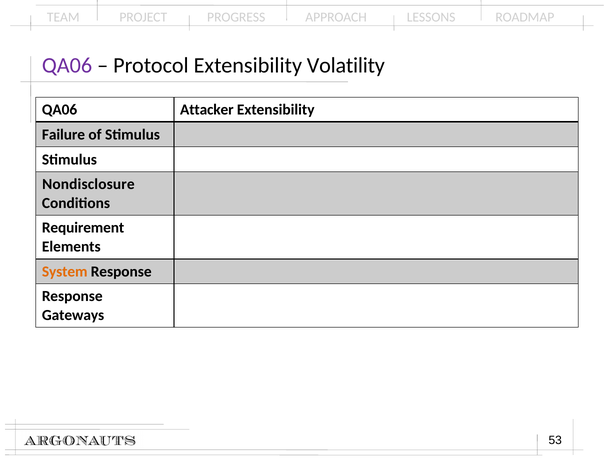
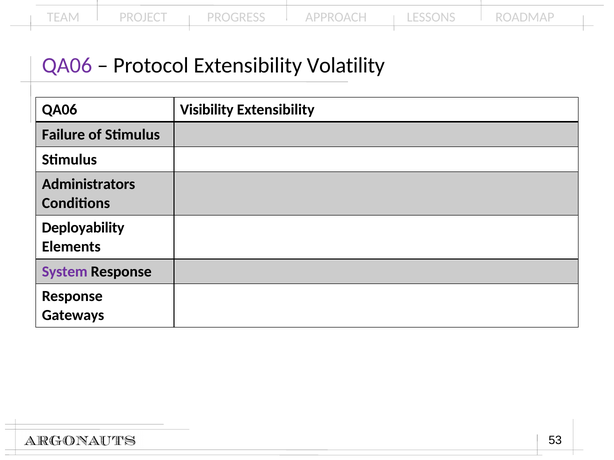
Attacker: Attacker -> Visibility
Nondisclosure: Nondisclosure -> Administrators
Requirement: Requirement -> Deployability
System colour: orange -> purple
